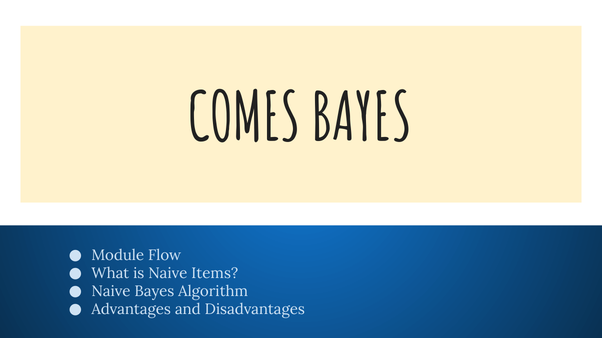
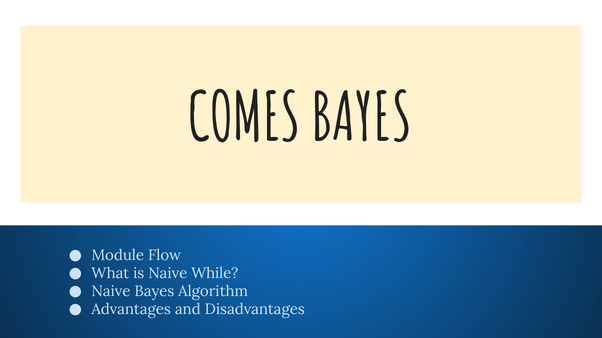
Items: Items -> While
